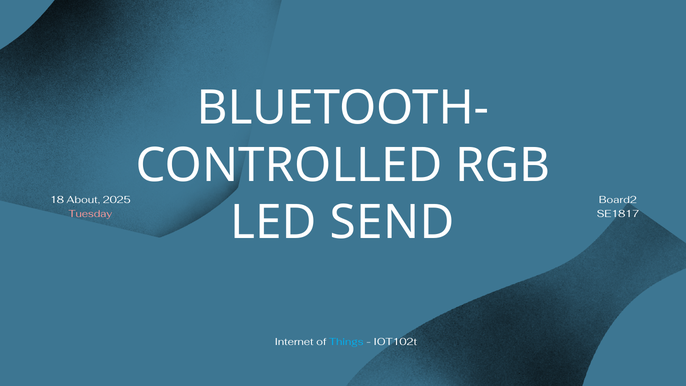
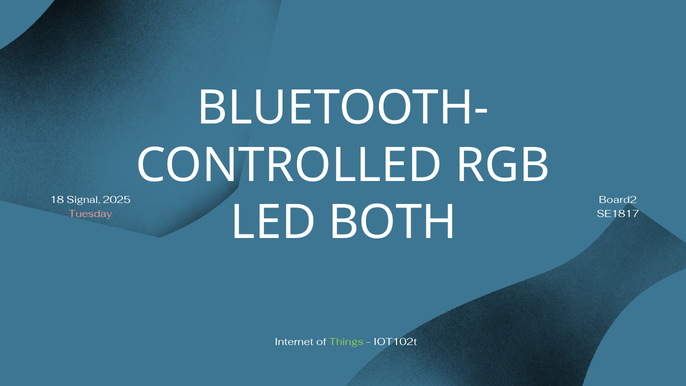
About: About -> Signal
SEND: SEND -> BOTH
Things colour: light blue -> light green
